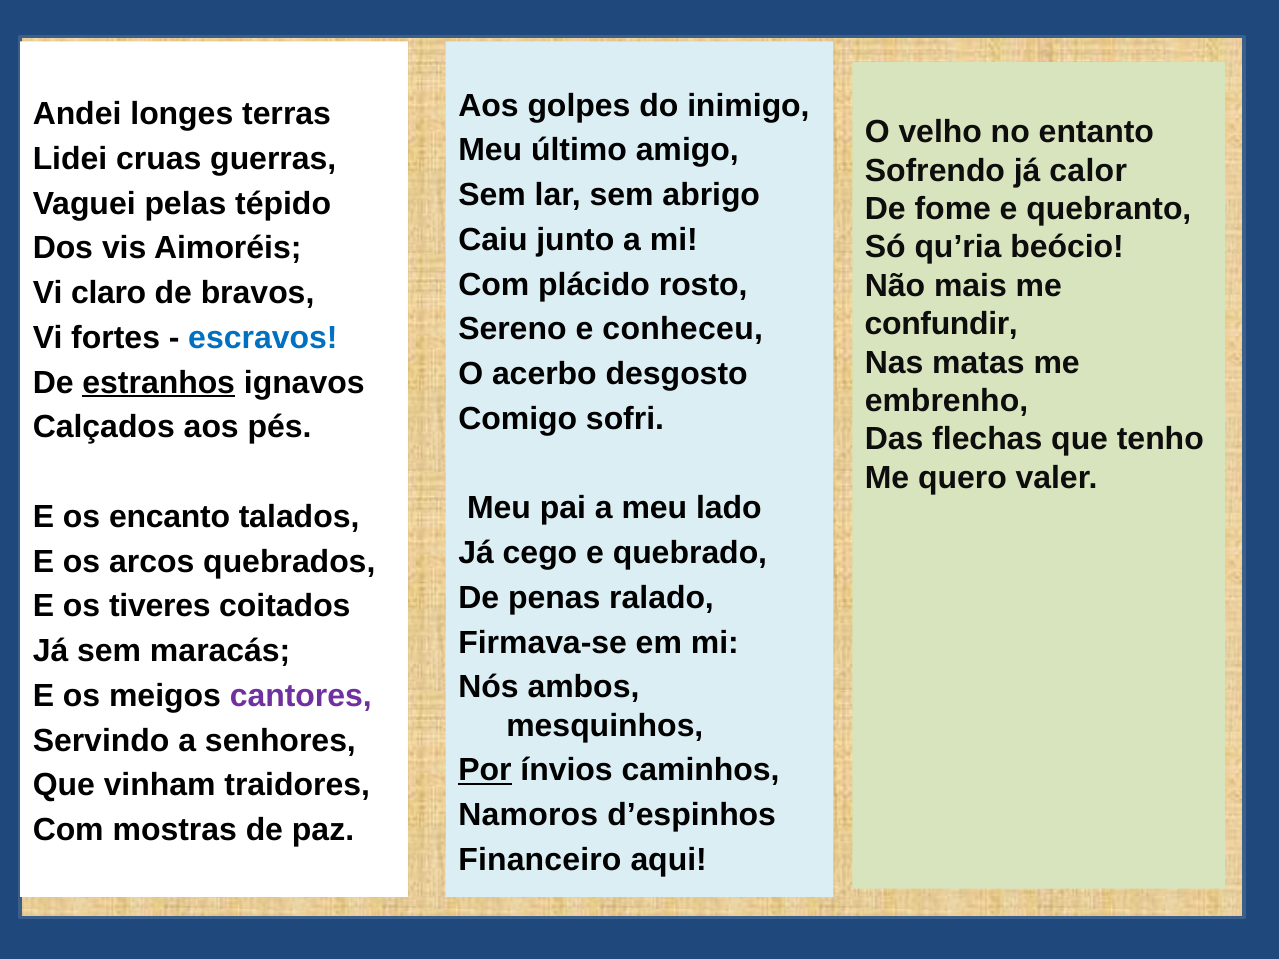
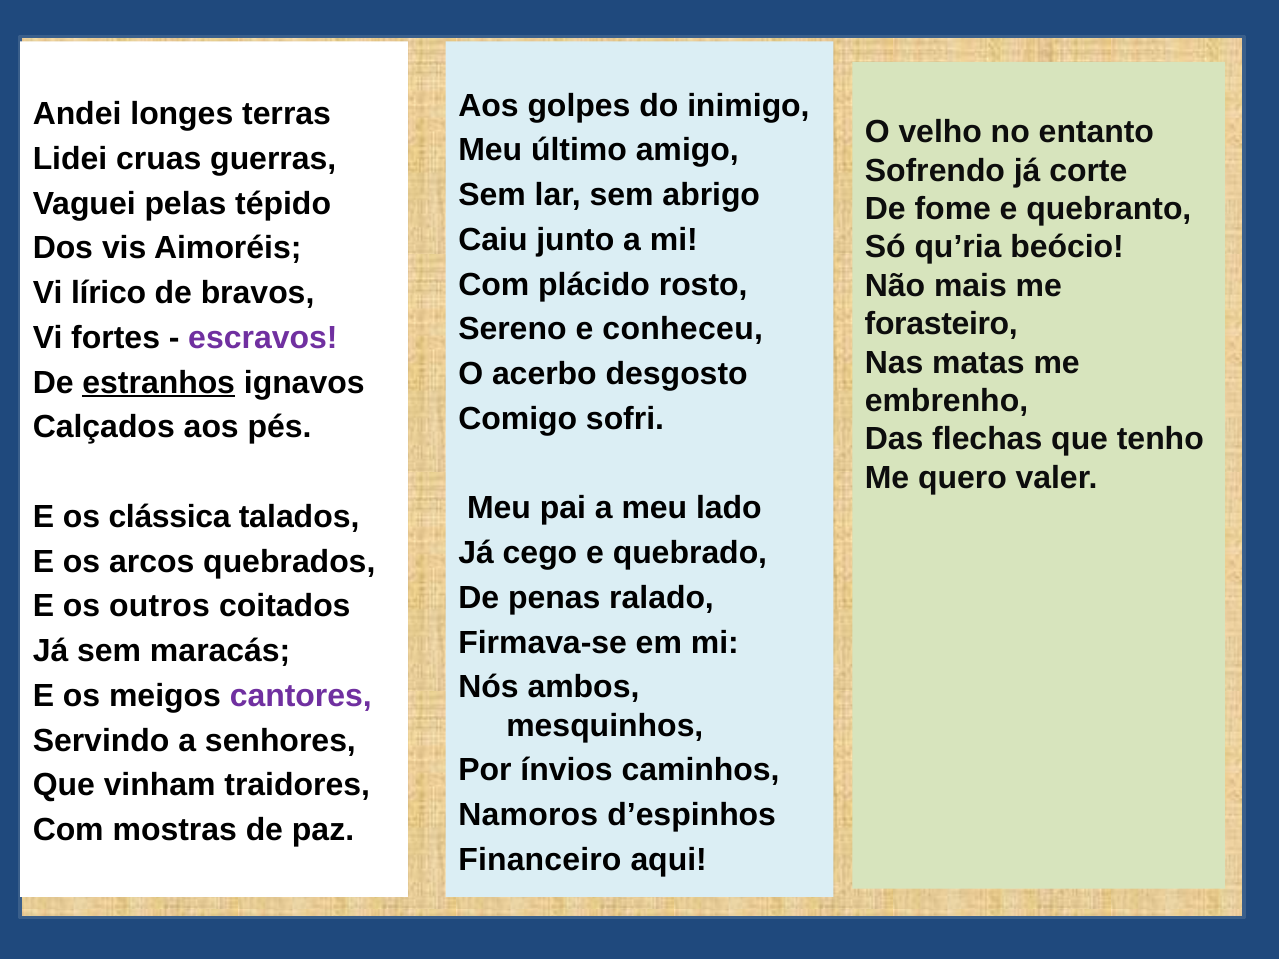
calor: calor -> corte
claro: claro -> lírico
confundir: confundir -> forasteiro
escravos colour: blue -> purple
encanto: encanto -> clássica
tiveres: tiveres -> outros
Por underline: present -> none
